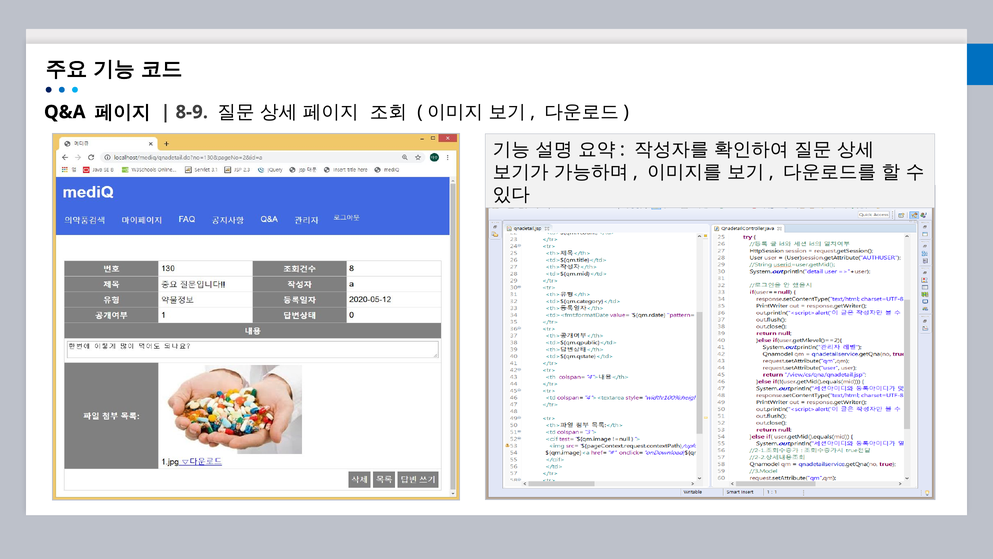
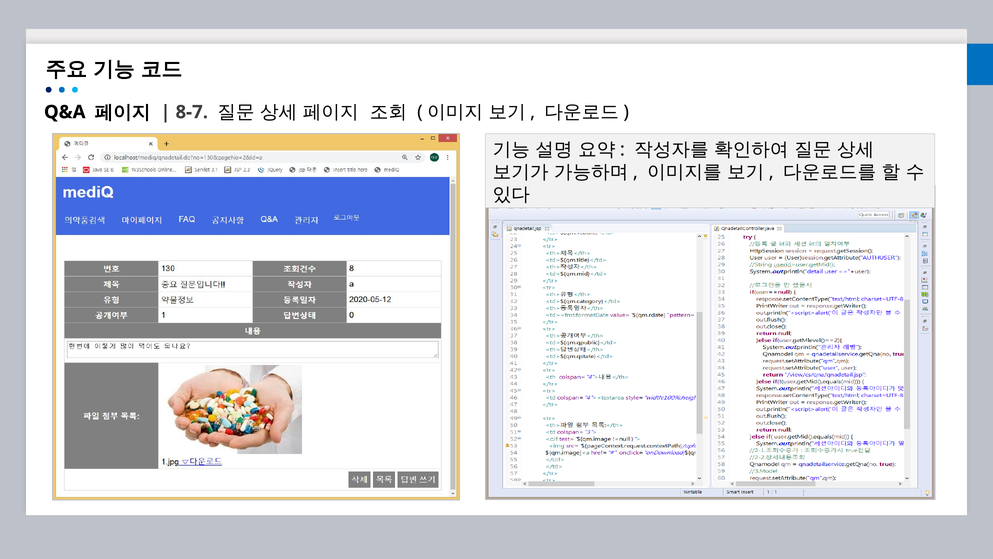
8-9: 8-9 -> 8-7
